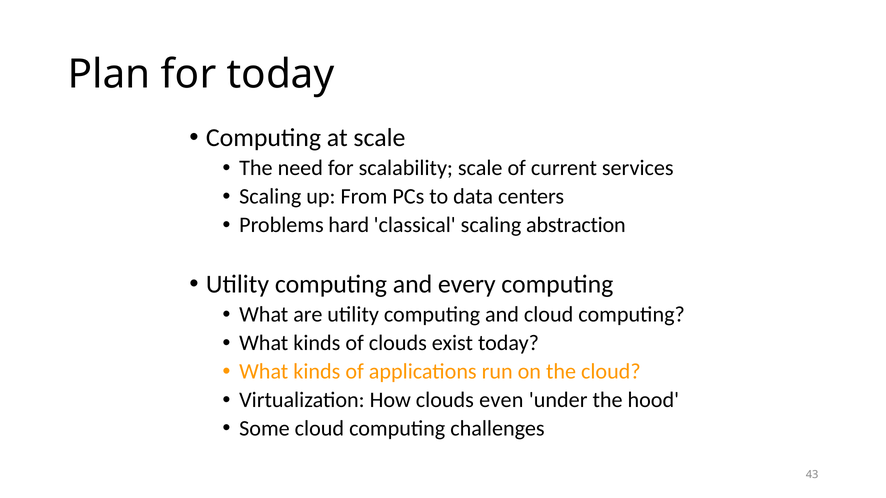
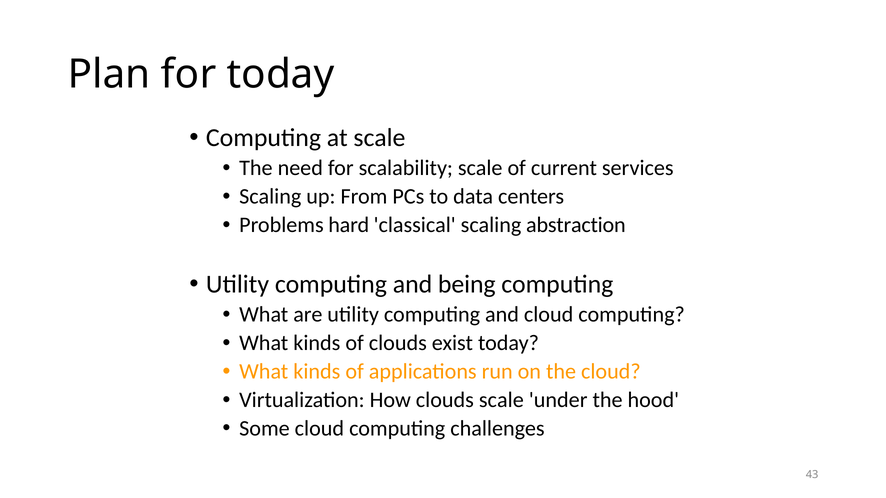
every: every -> being
clouds even: even -> scale
